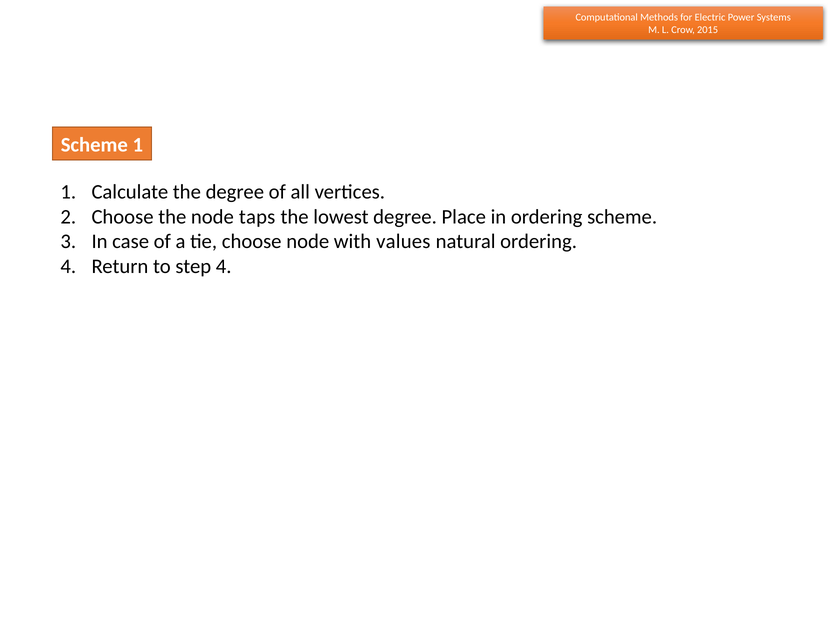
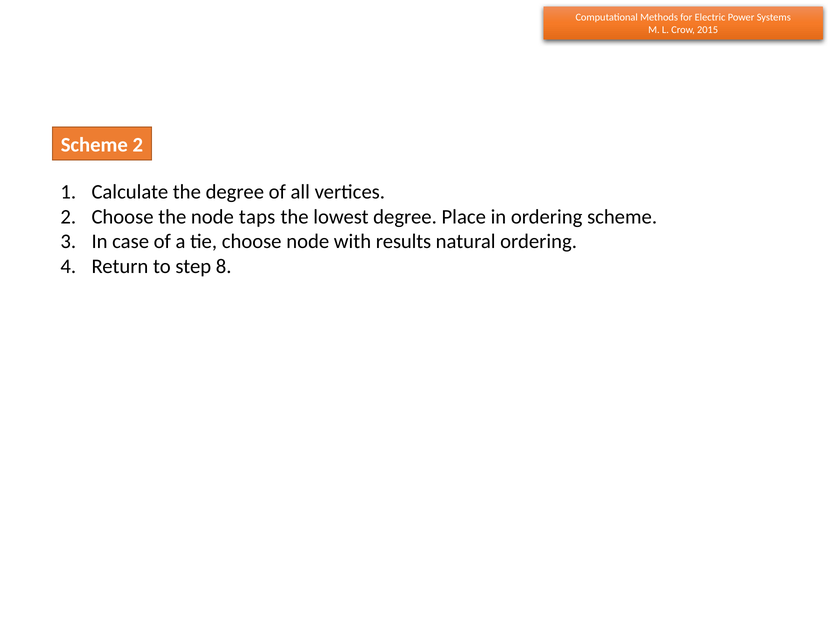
Scheme 1: 1 -> 2
values: values -> results
step 4: 4 -> 8
